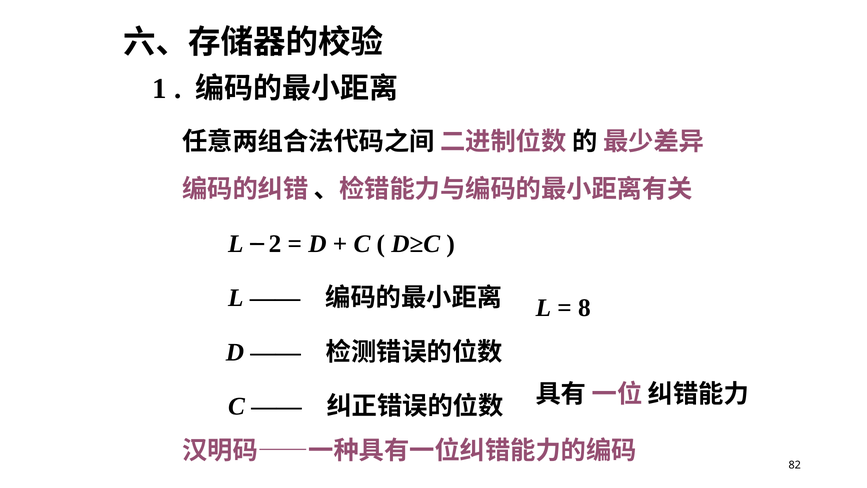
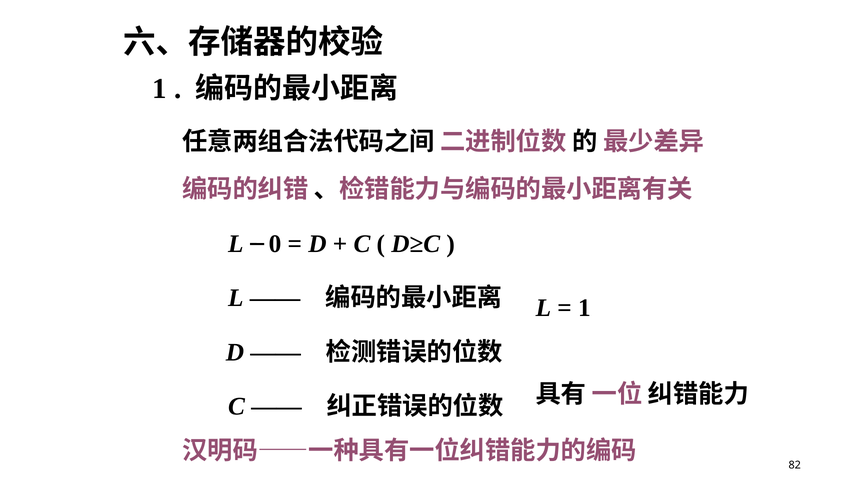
2: 2 -> 0
8 at (584, 308): 8 -> 1
